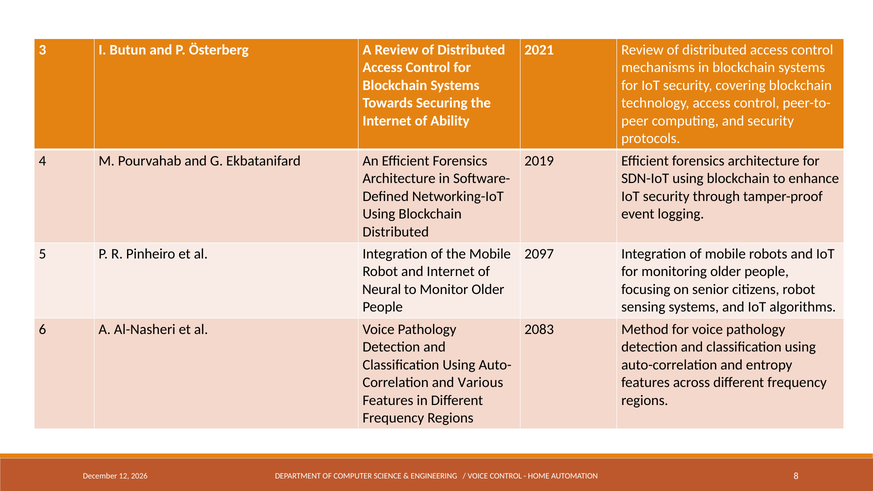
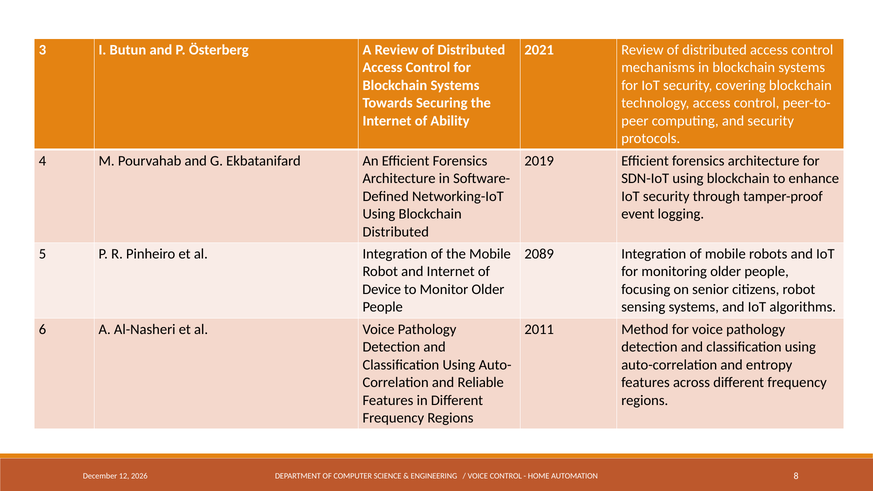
2097: 2097 -> 2089
Neural: Neural -> Device
2083: 2083 -> 2011
Various: Various -> Reliable
